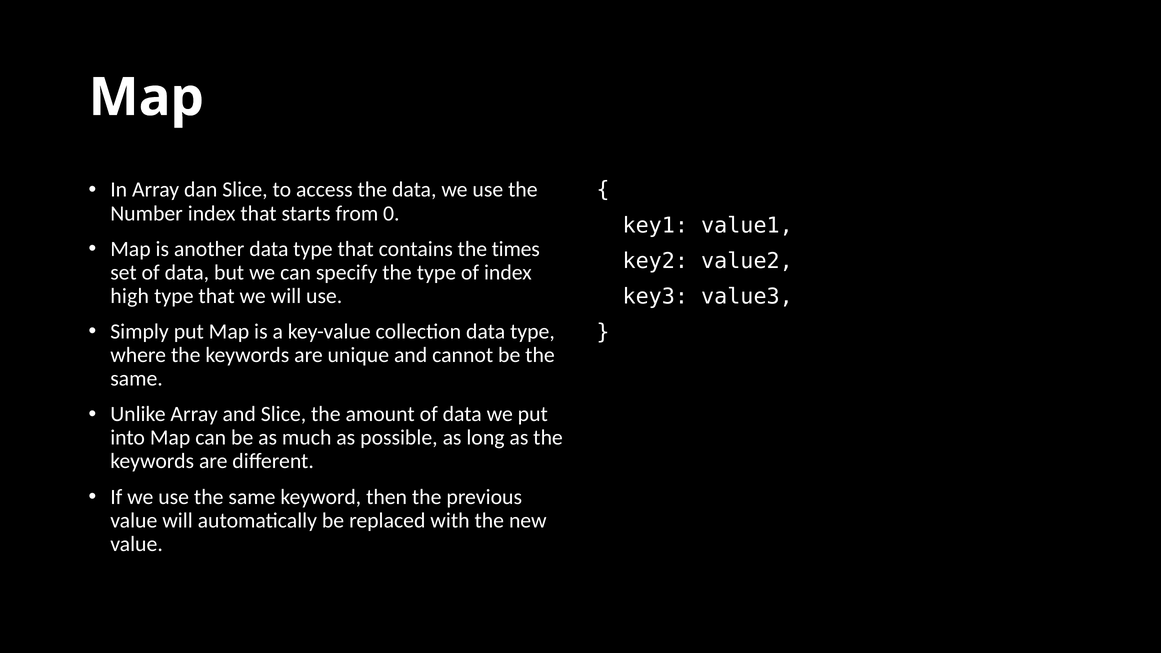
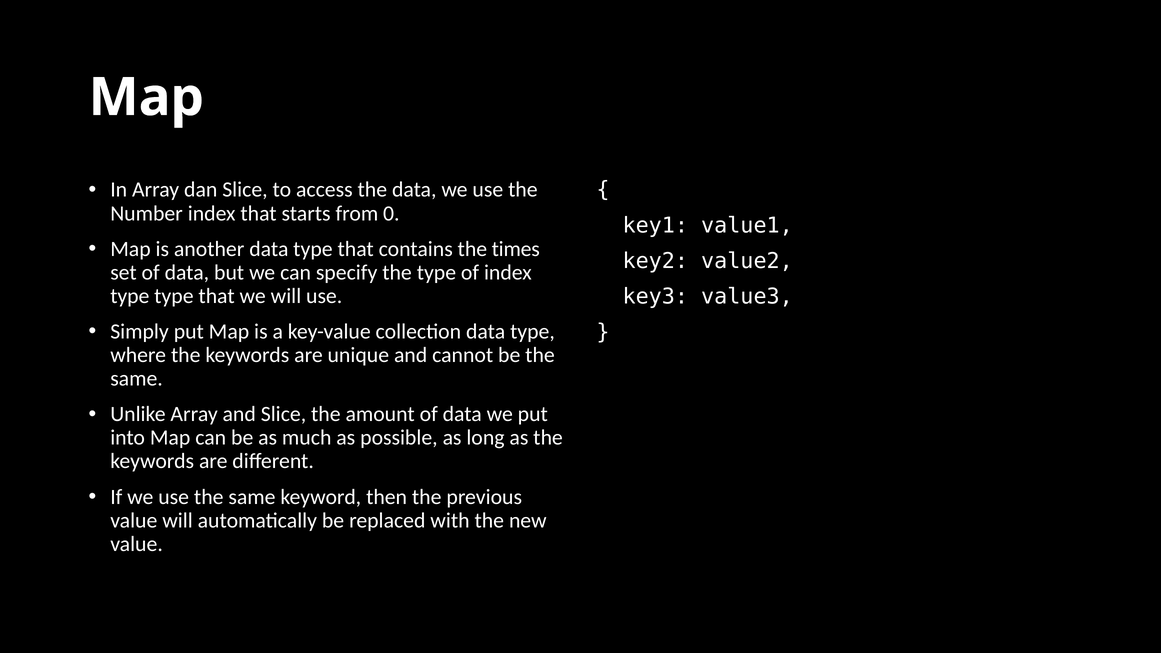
high at (130, 296): high -> type
